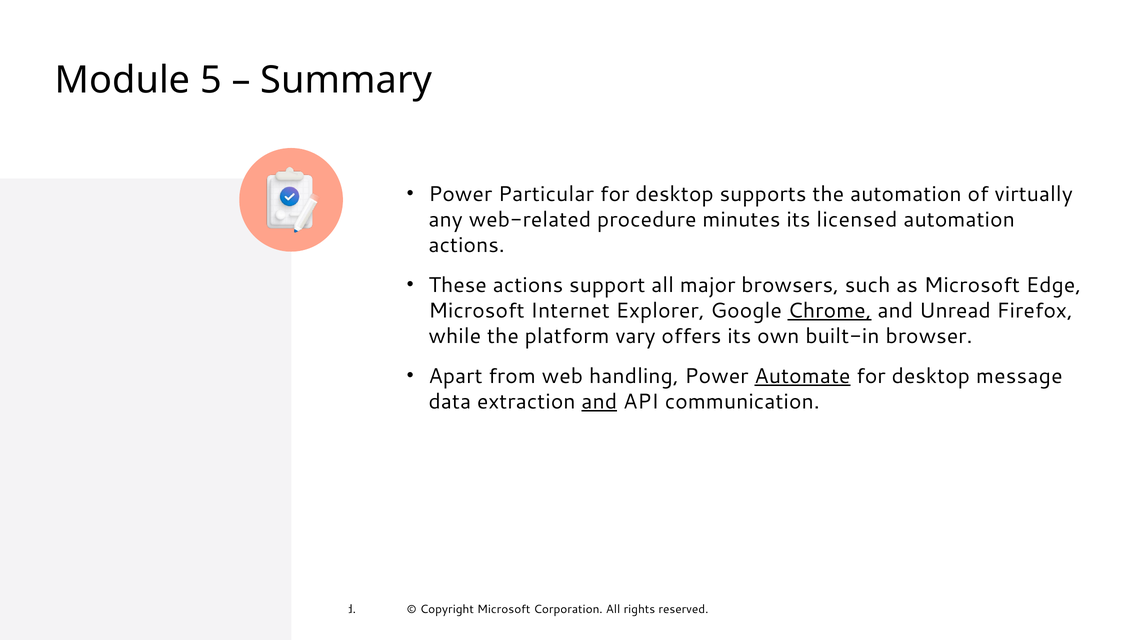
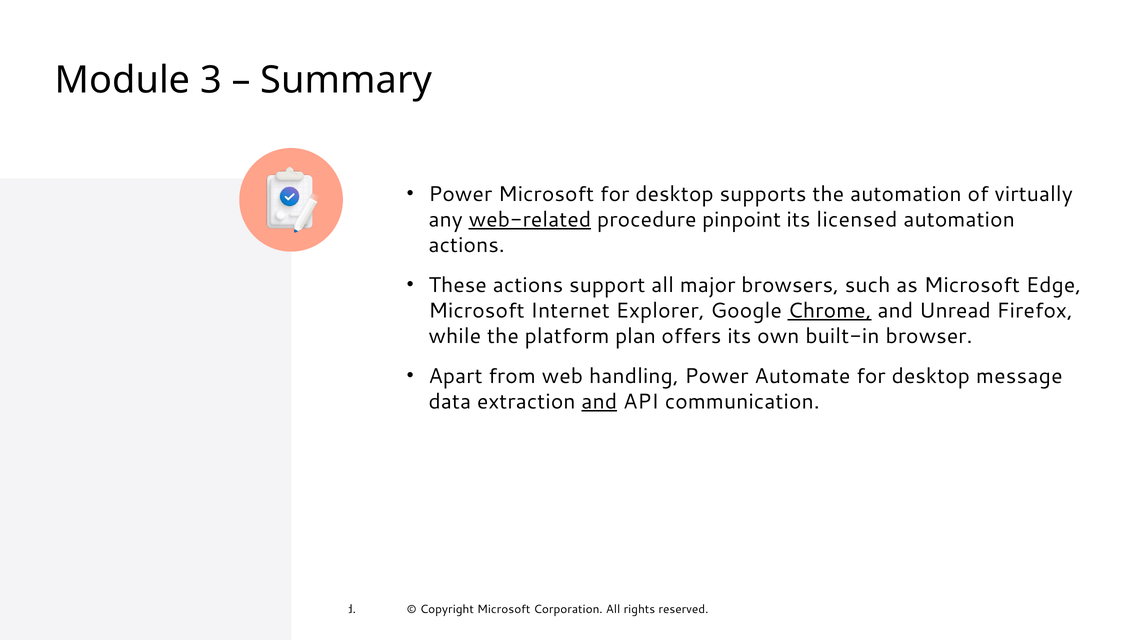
5: 5 -> 3
Power Particular: Particular -> Microsoft
web-related underline: none -> present
minutes: minutes -> pinpoint
vary: vary -> plan
Automate underline: present -> none
